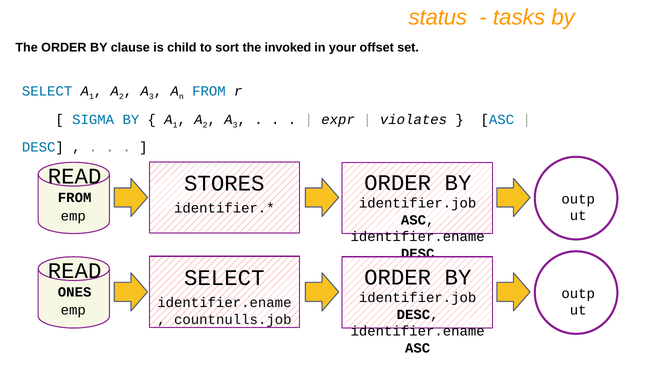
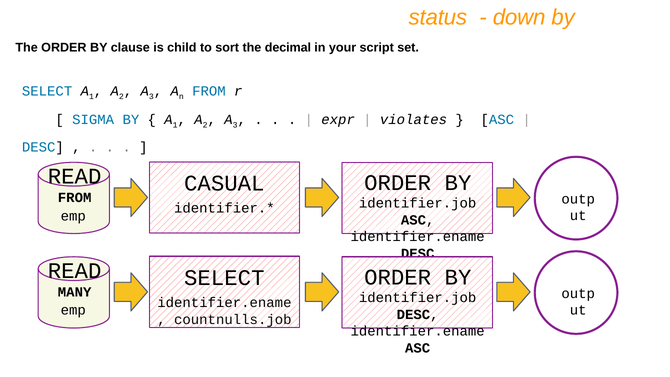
tasks: tasks -> down
invoked: invoked -> decimal
offset: offset -> script
STORES: STORES -> CASUAL
ONES: ONES -> MANY
